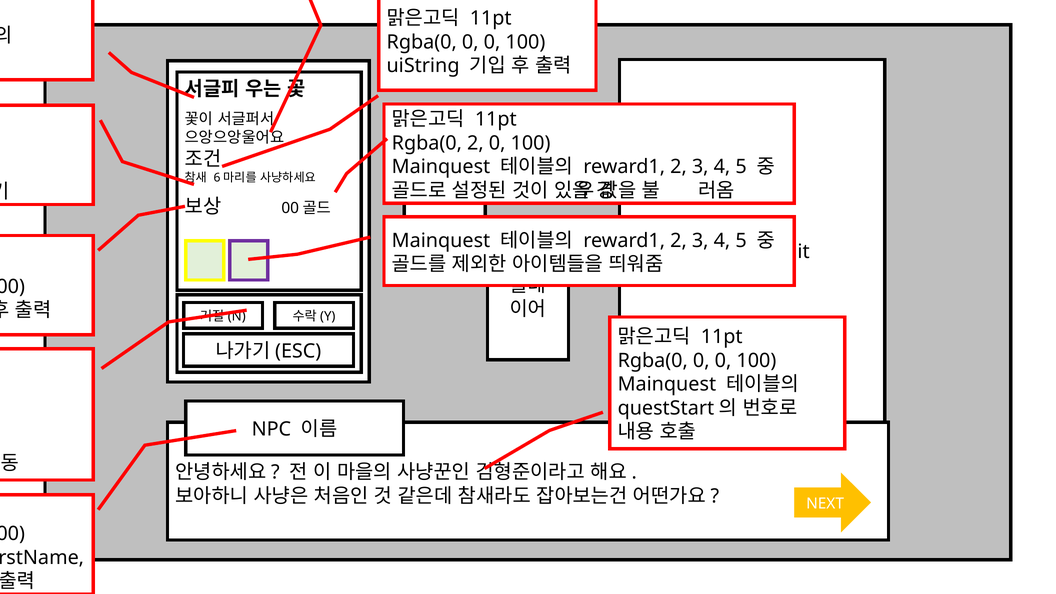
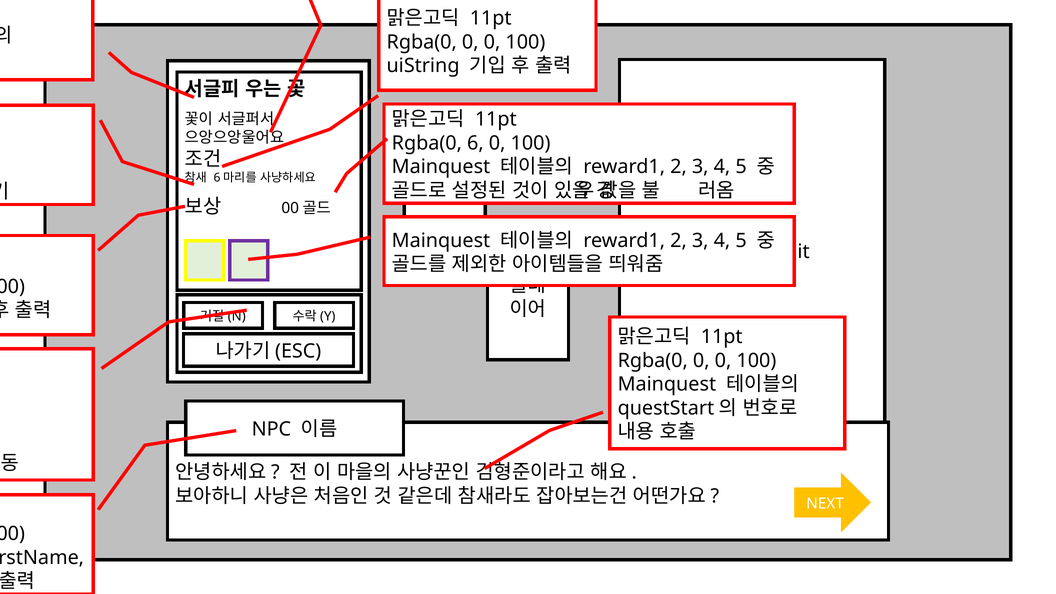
Rgba(0 2: 2 -> 6
